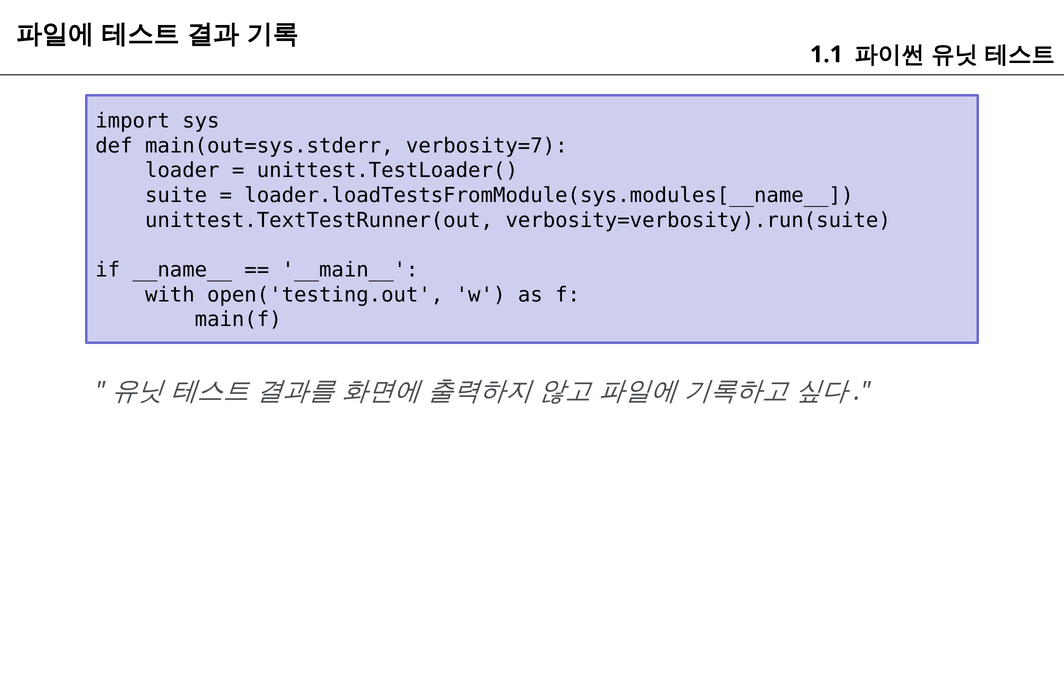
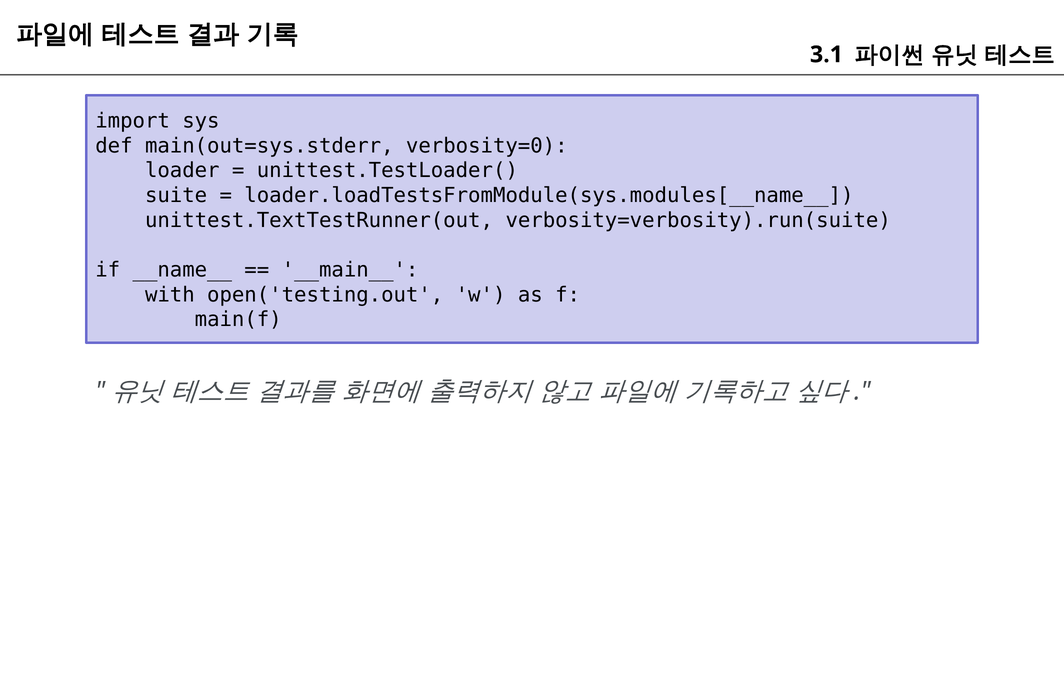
1.1: 1.1 -> 3.1
verbosity=7: verbosity=7 -> verbosity=0
